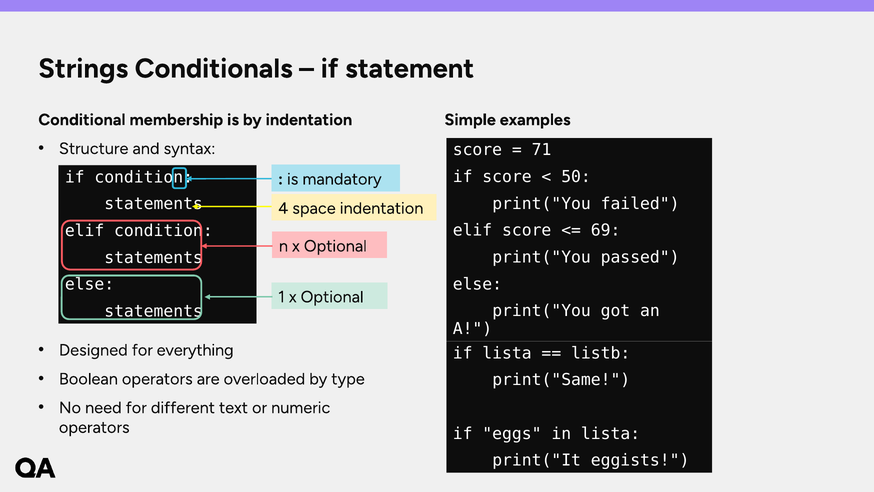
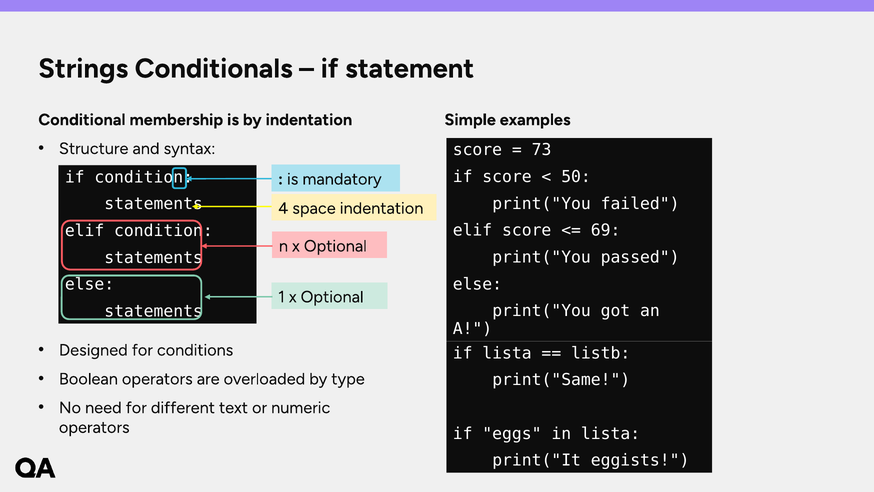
71: 71 -> 73
everything: everything -> conditions
